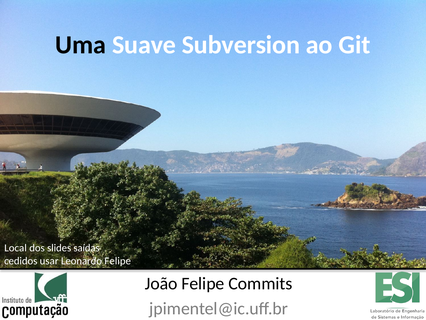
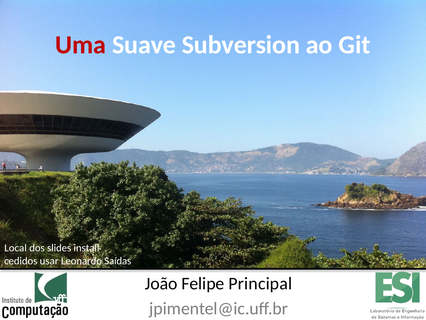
Uma colour: black -> red
saídas: saídas -> install
Leonardo Felipe: Felipe -> Saídas
Commits: Commits -> Principal
